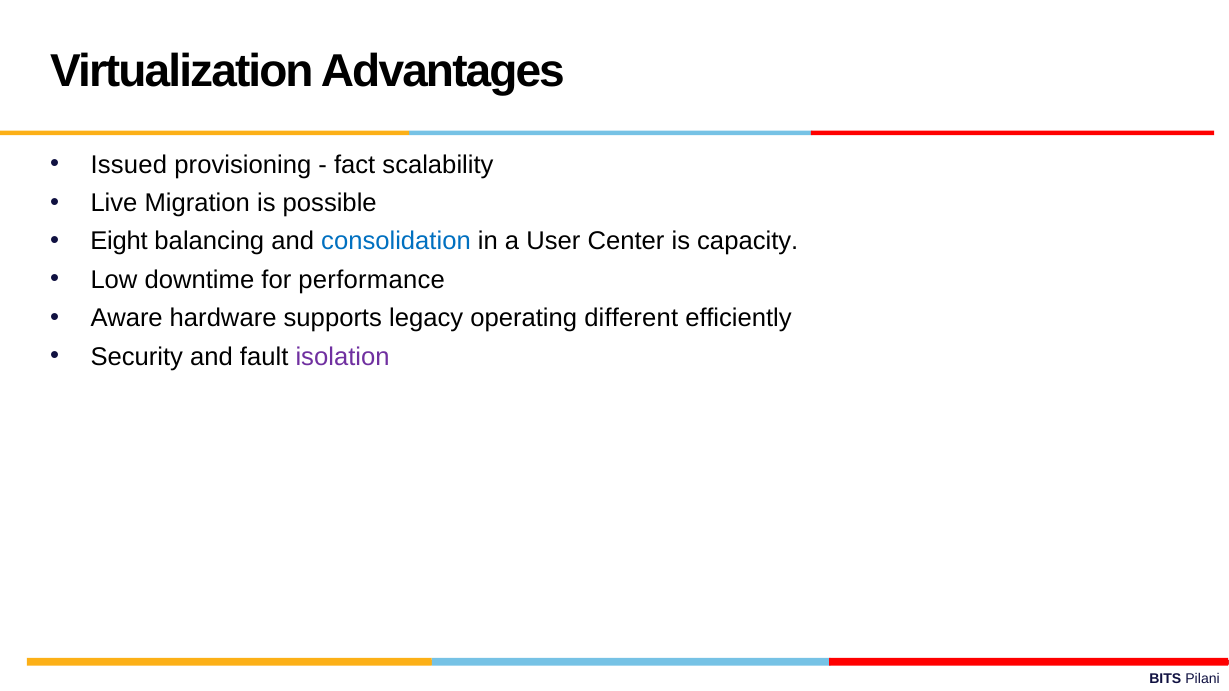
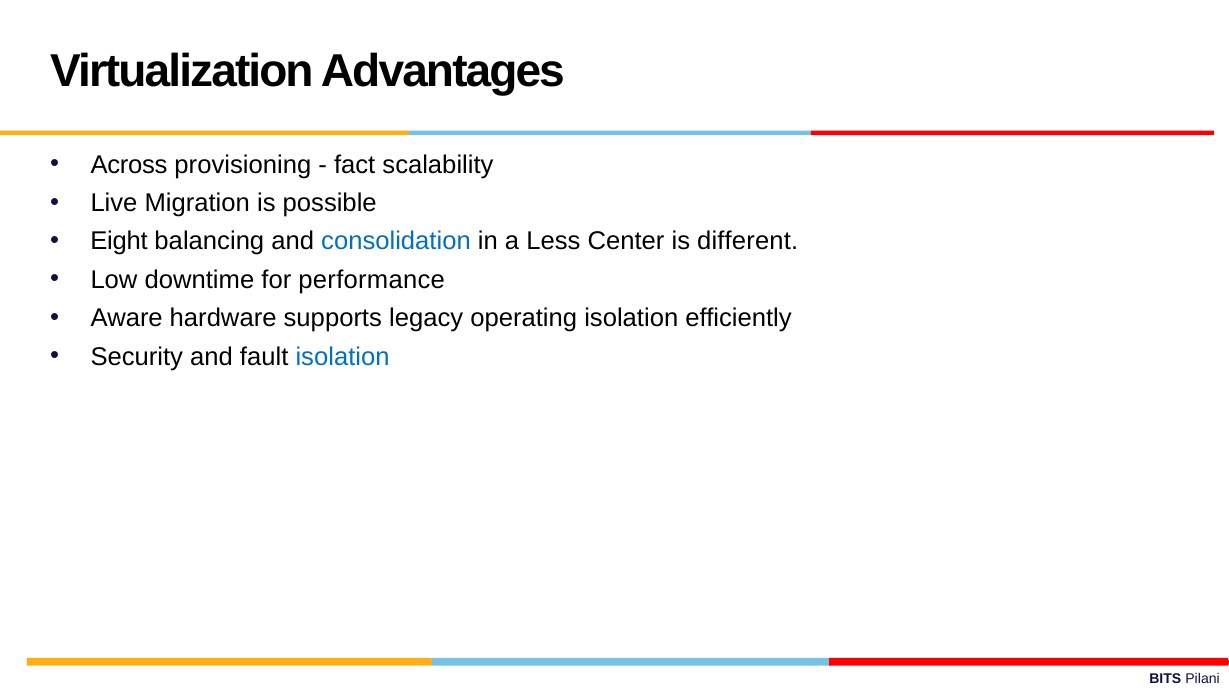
Issued: Issued -> Across
User: User -> Less
capacity: capacity -> different
operating different: different -> isolation
isolation at (343, 357) colour: purple -> blue
